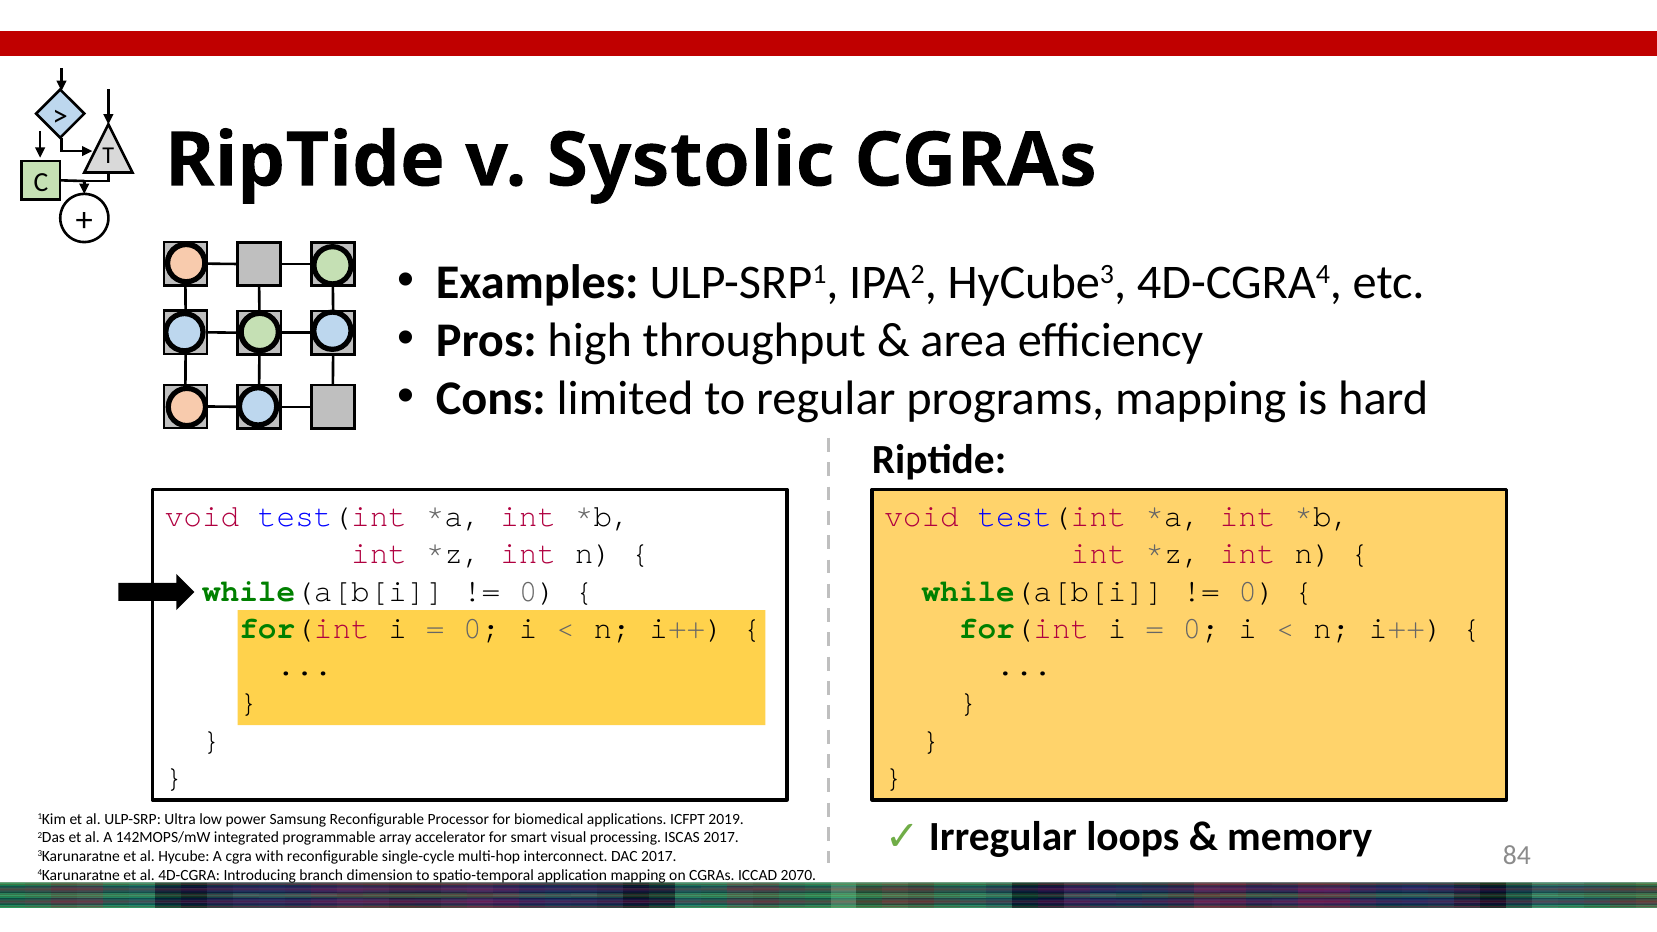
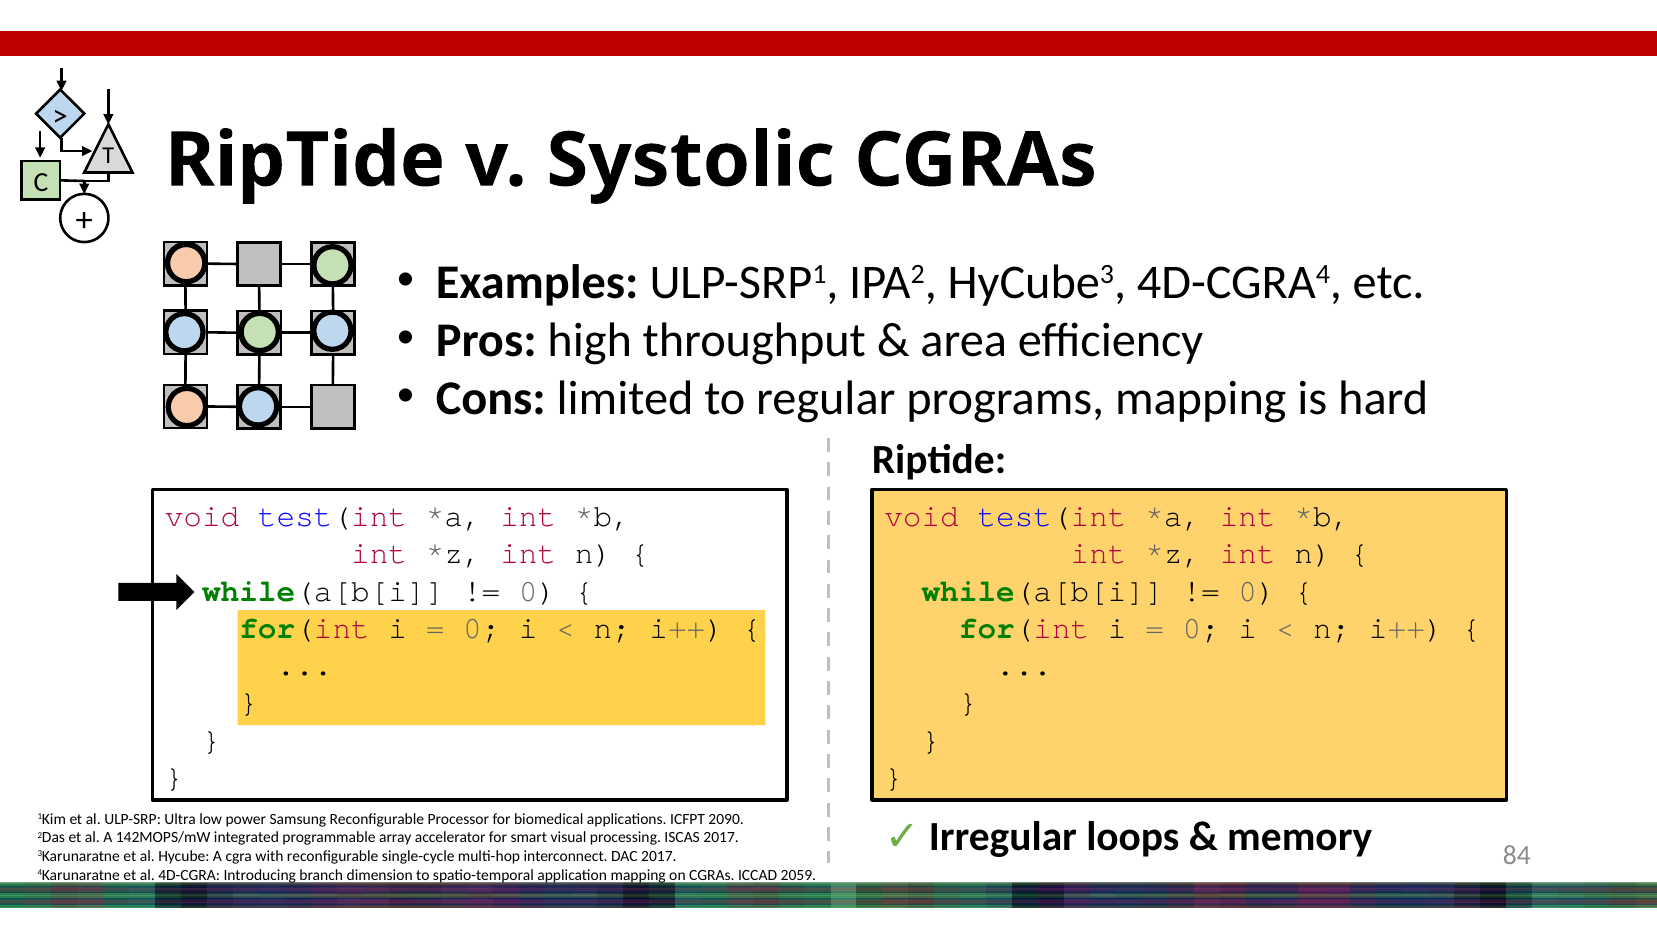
2019: 2019 -> 2090
2070: 2070 -> 2059
